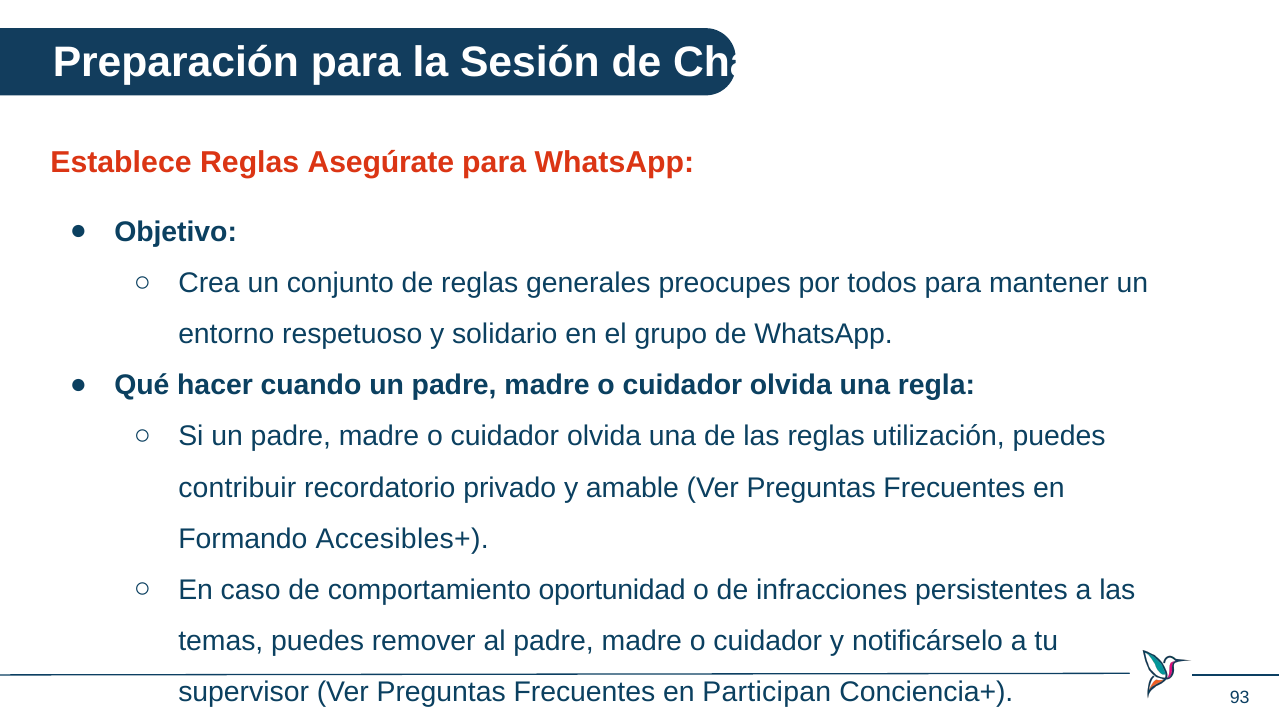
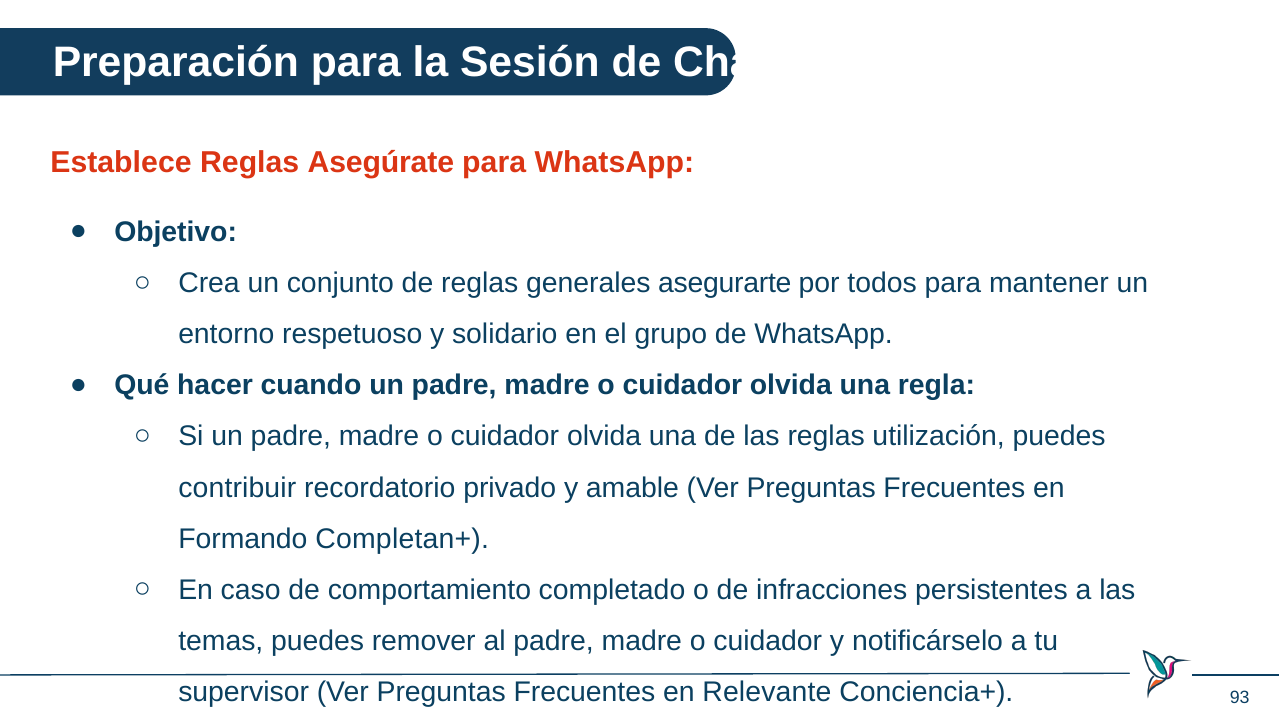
preocupes: preocupes -> asegurarte
Accesibles+: Accesibles+ -> Completan+
oportunidad: oportunidad -> completado
Participan: Participan -> Relevante
